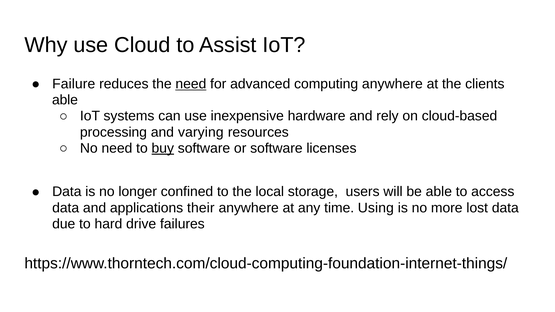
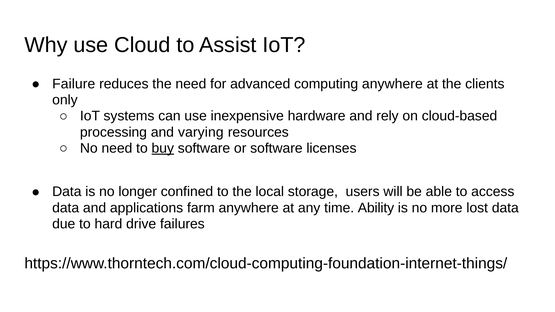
need at (191, 84) underline: present -> none
able at (65, 100): able -> only
their: their -> farm
Using: Using -> Ability
